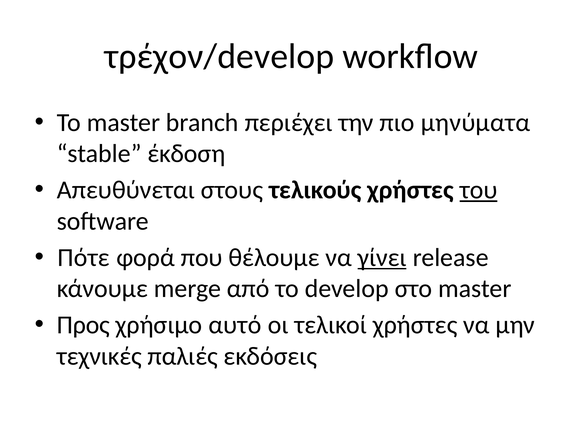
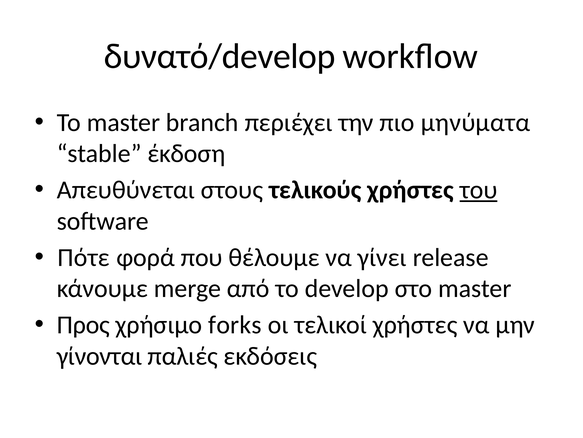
τρέχον/develop: τρέχον/develop -> δυνατό/develop
γίνει underline: present -> none
αυτό: αυτό -> forks
τεχνικές: τεχνικές -> γίνονται
